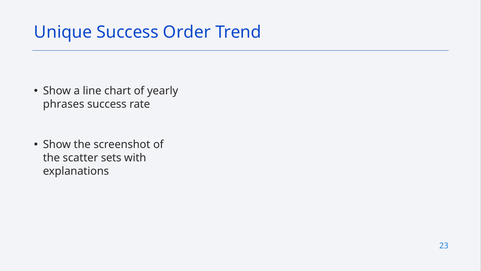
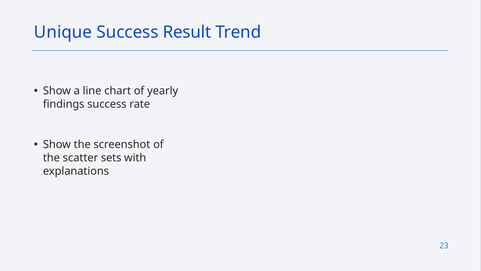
Order: Order -> Result
phrases: phrases -> findings
